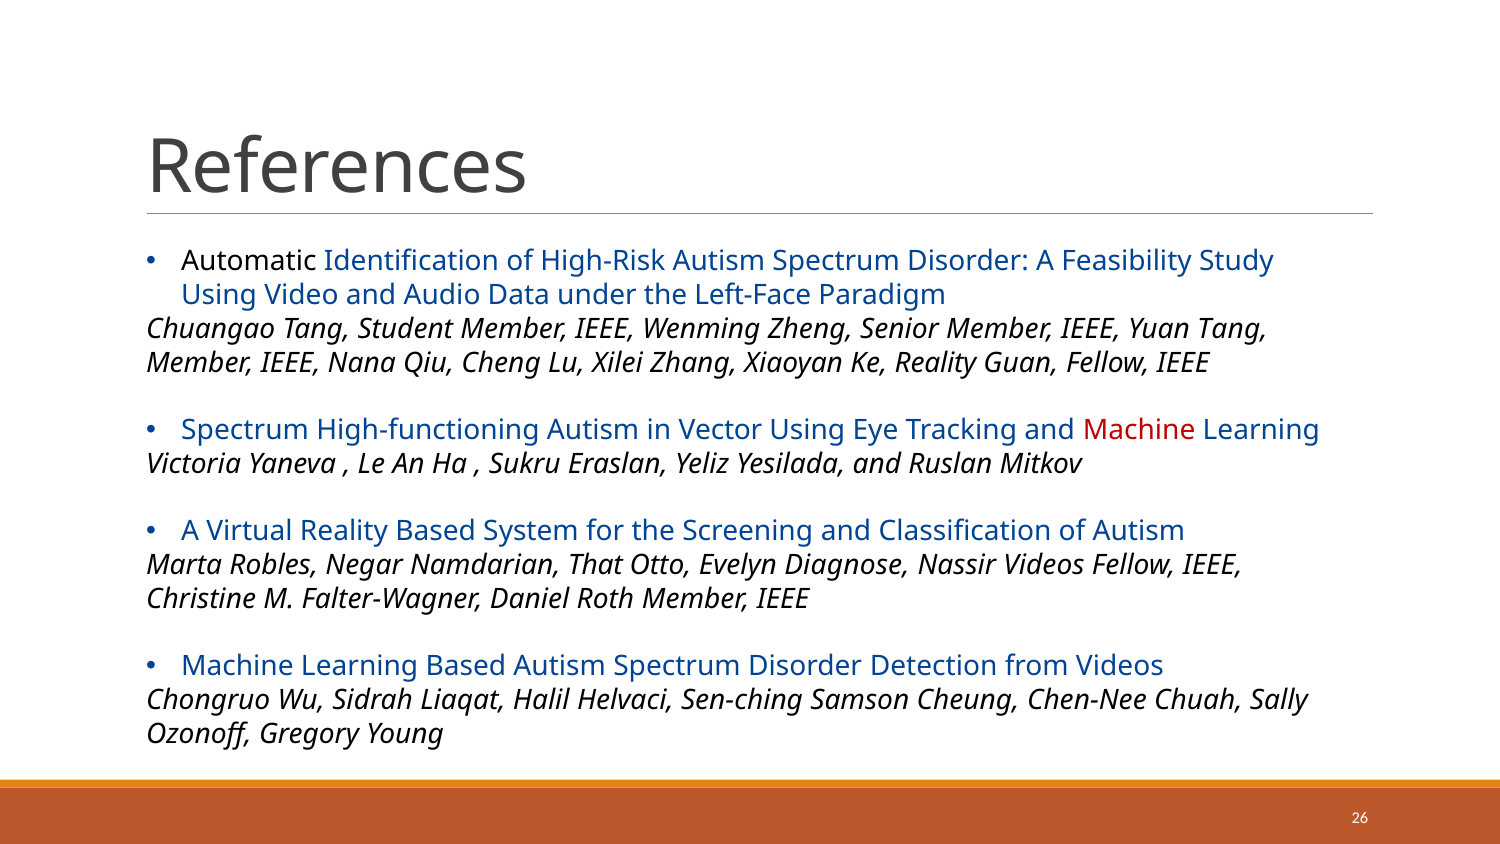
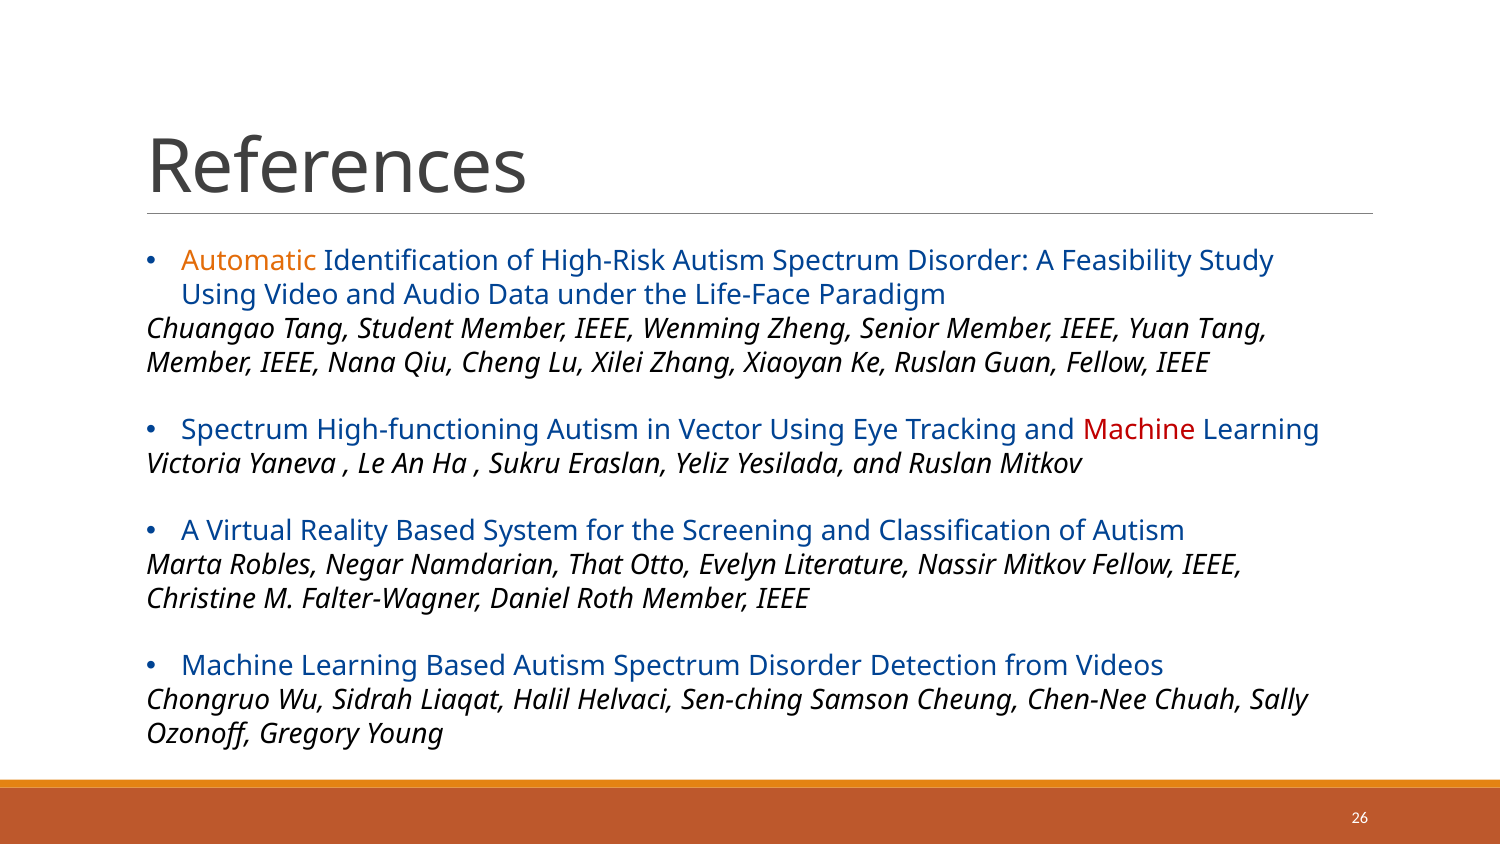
Automatic colour: black -> orange
Left-Face: Left-Face -> Life-Face
Ke Reality: Reality -> Ruslan
Diagnose: Diagnose -> Literature
Nassir Videos: Videos -> Mitkov
